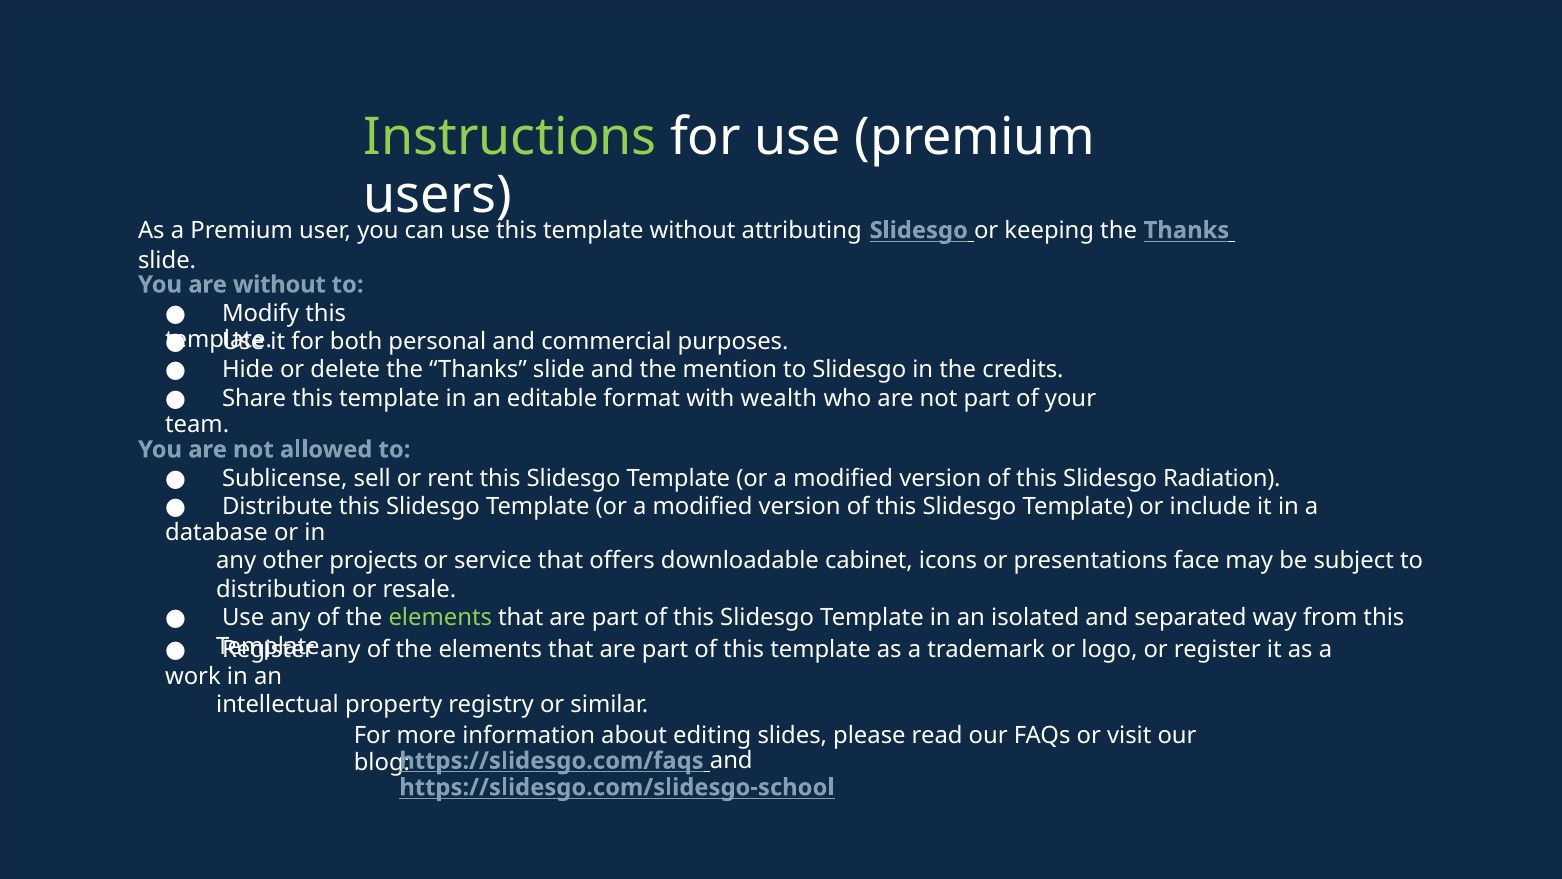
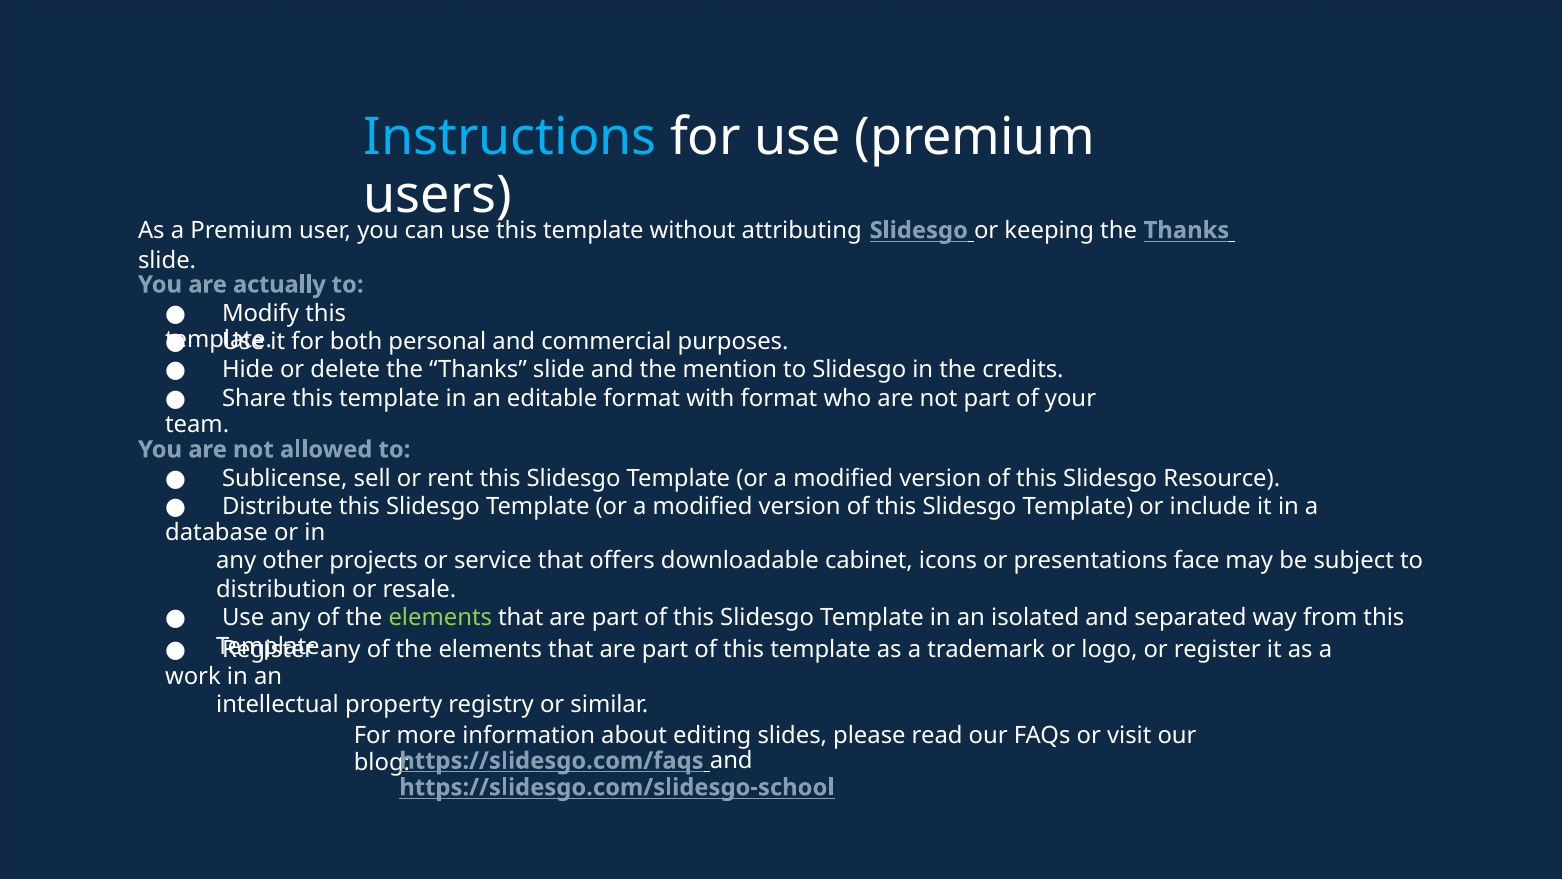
Instructions colour: light green -> light blue
are without: without -> actually
with wealth: wealth -> format
Radiation: Radiation -> Resource
